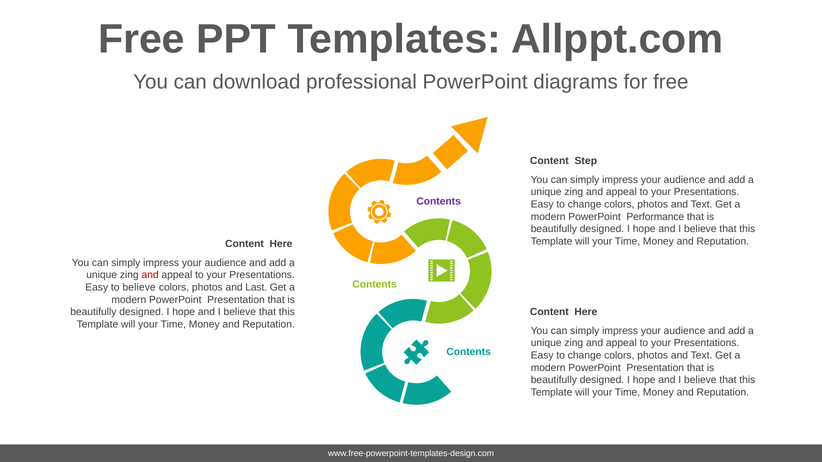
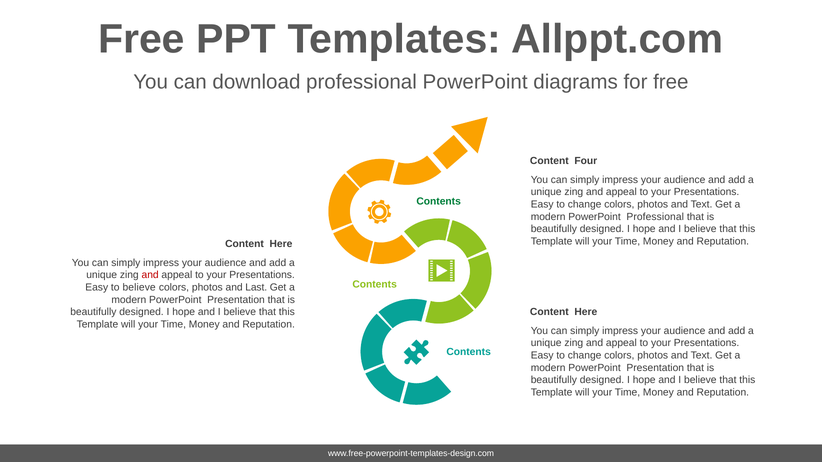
Step: Step -> Four
Contents at (439, 202) colour: purple -> green
PowerPoint Performance: Performance -> Professional
